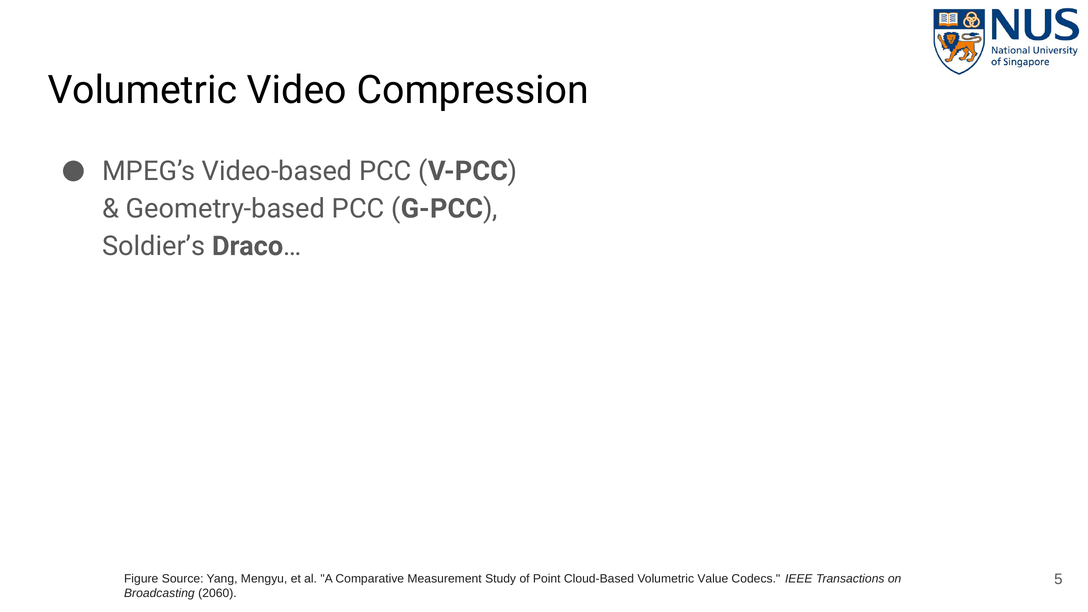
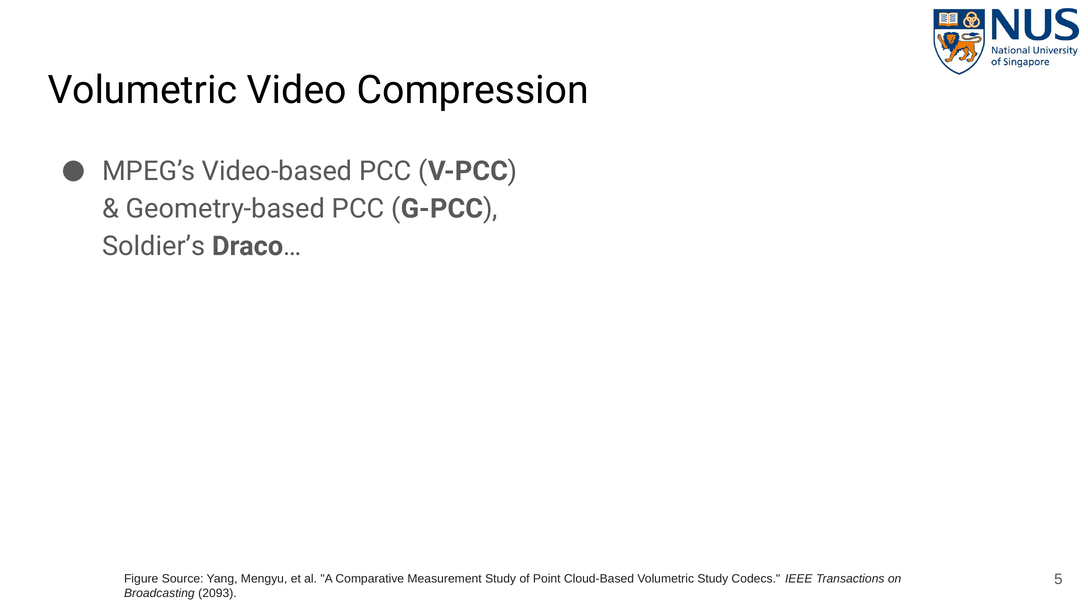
Volumetric Value: Value -> Study
2060: 2060 -> 2093
